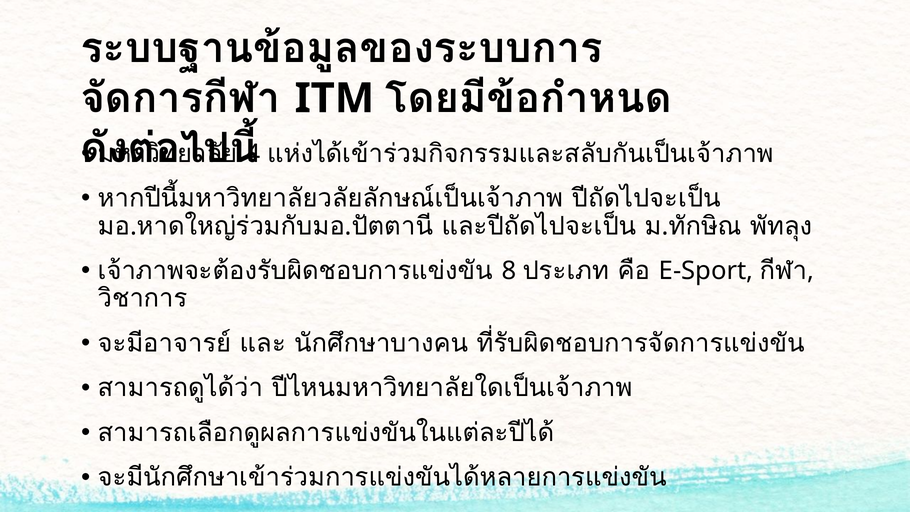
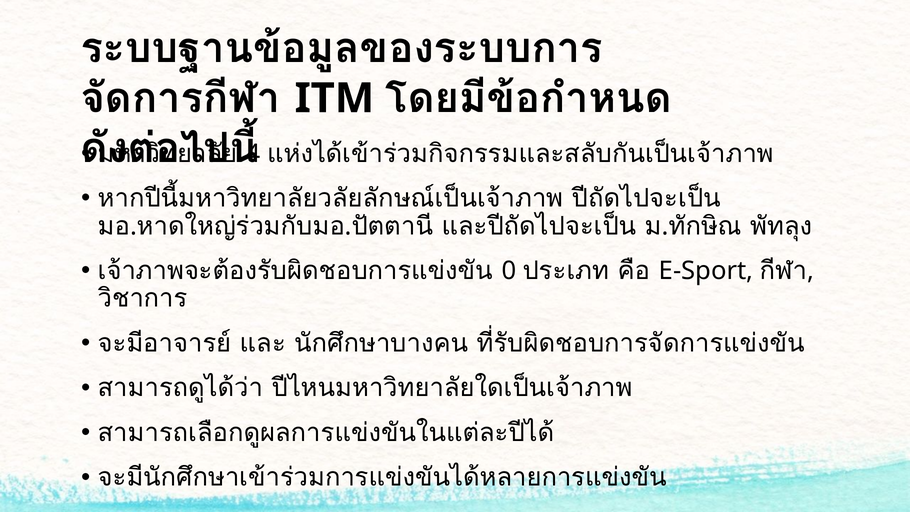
8: 8 -> 0
